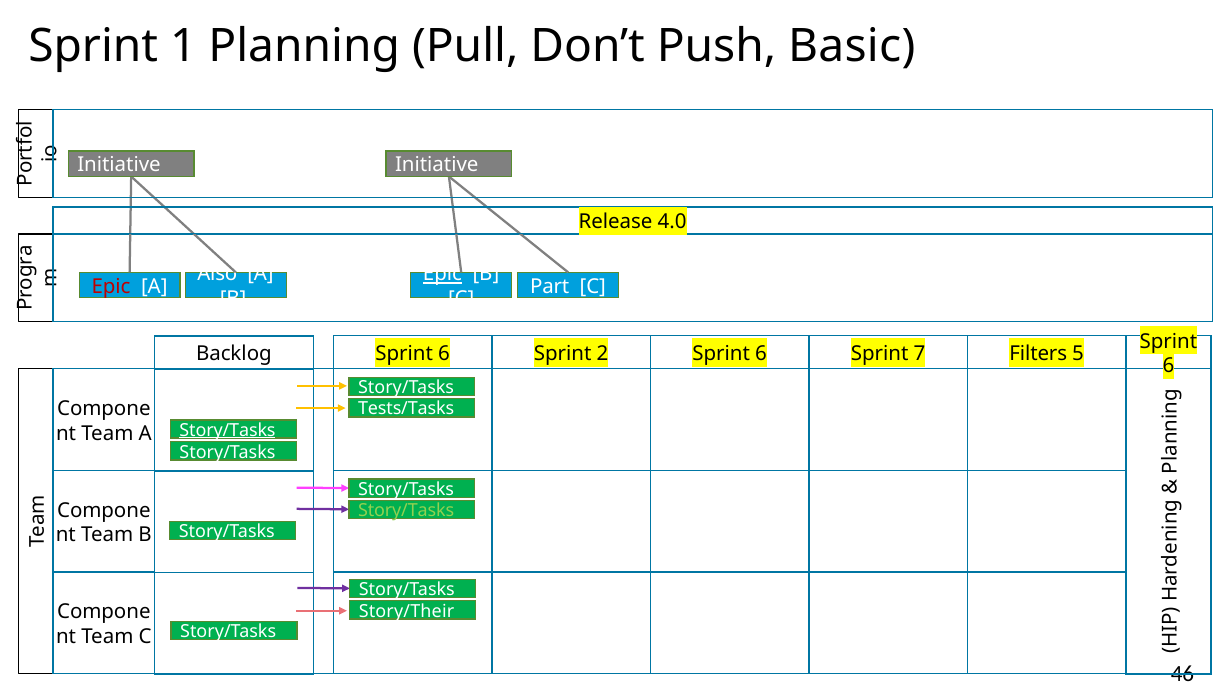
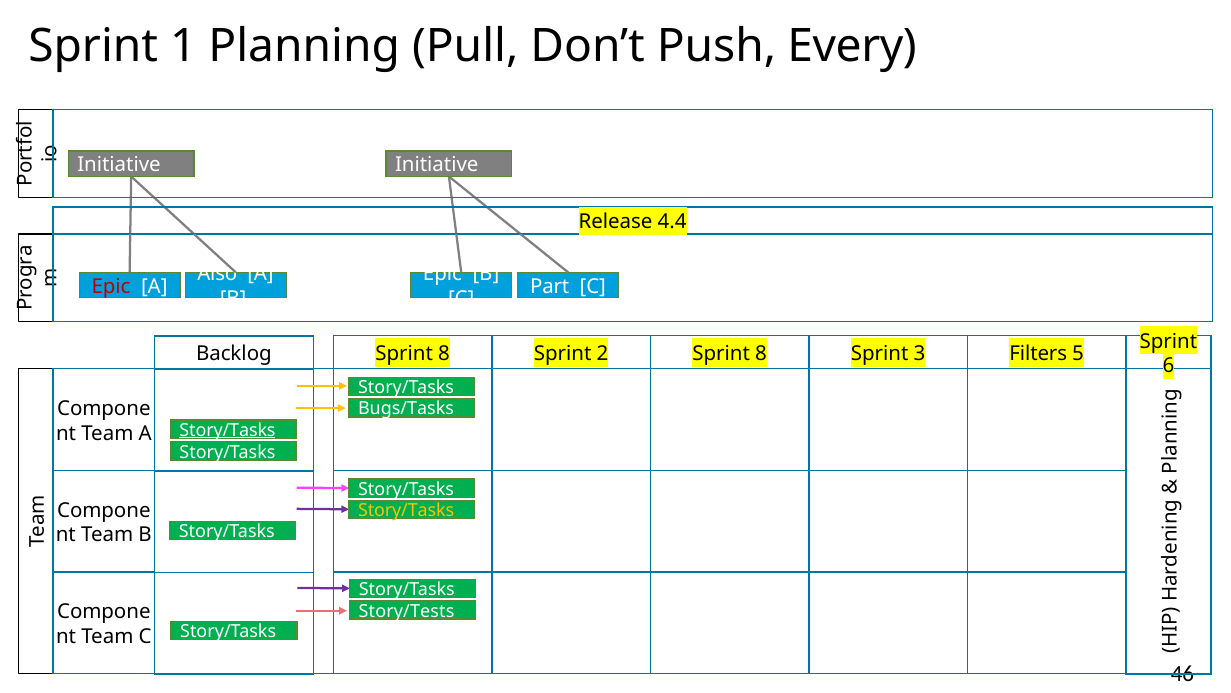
Basic: Basic -> Every
4.0: 4.0 -> 4.4
Epic at (443, 274) underline: present -> none
6 at (444, 353): 6 -> 8
6 at (761, 353): 6 -> 8
7: 7 -> 3
Tests/Tasks: Tests/Tasks -> Bugs/Tasks
Story/Tasks at (406, 510) colour: light green -> yellow
Story/Their: Story/Their -> Story/Tests
